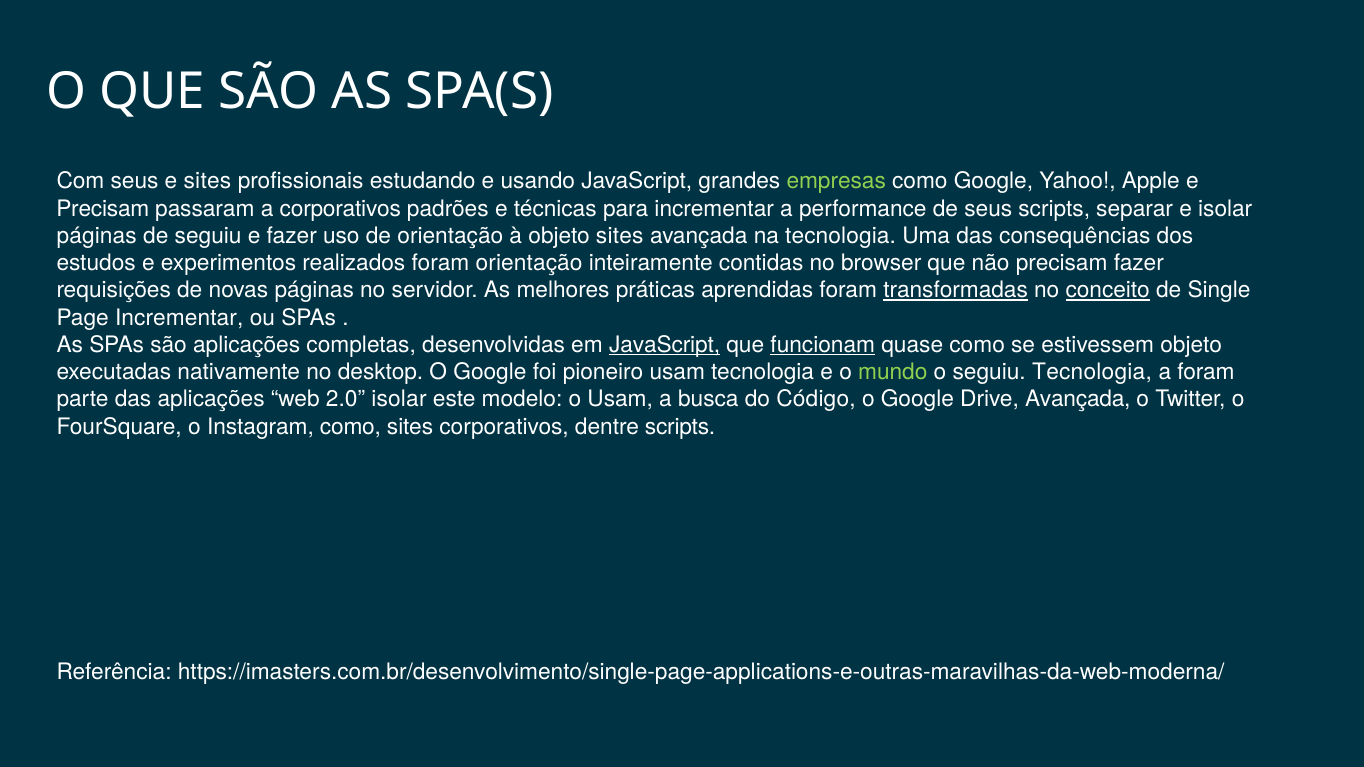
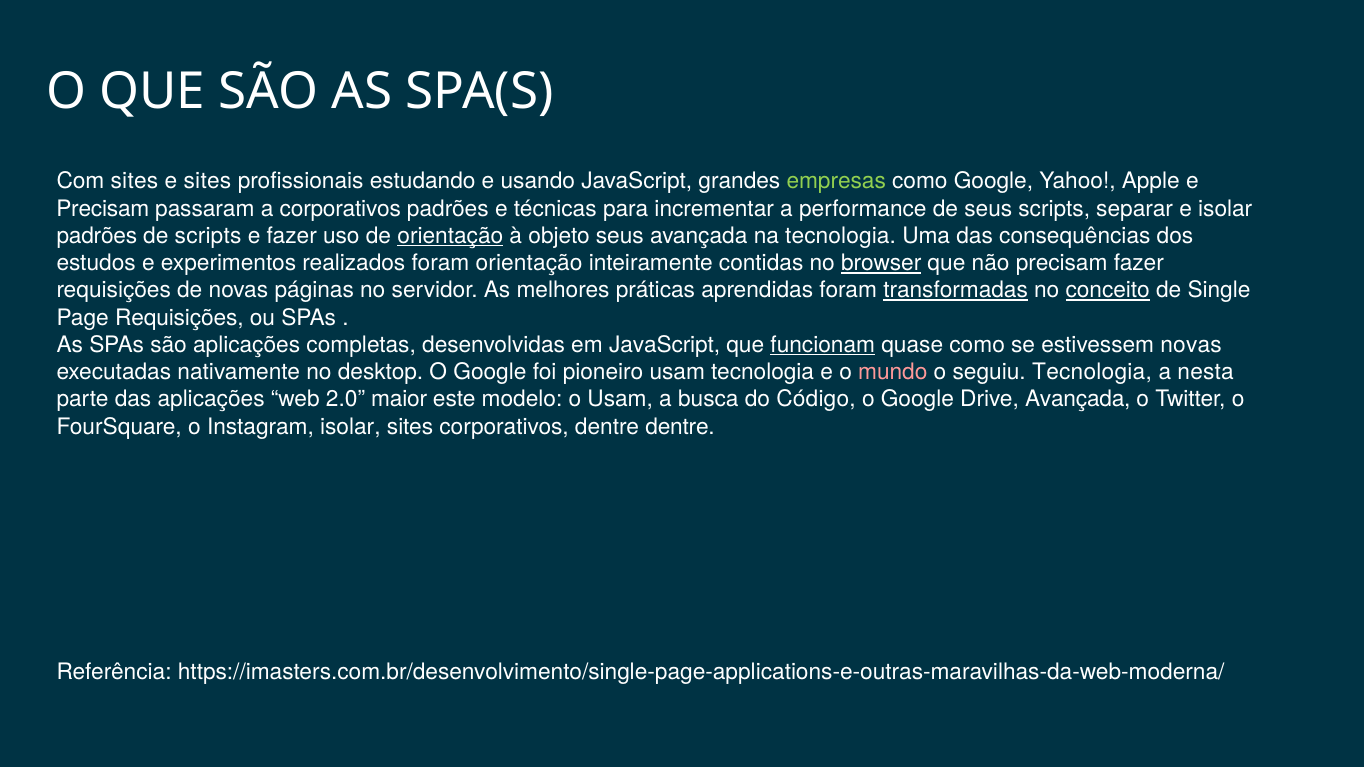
Com seus: seus -> sites
páginas at (97, 236): páginas -> padrões
de seguiu: seguiu -> scripts
orientação at (450, 236) underline: none -> present
objeto sites: sites -> seus
browser underline: none -> present
Page Incrementar: Incrementar -> Requisições
JavaScript at (665, 345) underline: present -> none
estivessem objeto: objeto -> novas
mundo colour: light green -> pink
a foram: foram -> nesta
2.0 isolar: isolar -> maior
Instagram como: como -> isolar
dentre scripts: scripts -> dentre
